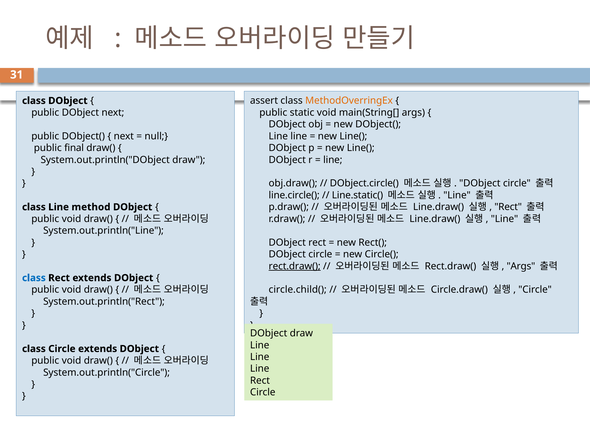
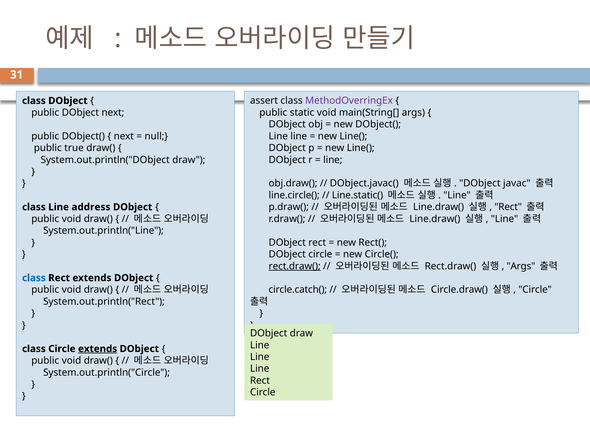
MethodOverringEx colour: orange -> purple
final: final -> true
DObject.circle(: DObject.circle( -> DObject.javac(
circle at (517, 183): circle -> javac
method: method -> address
circle.child(: circle.child( -> circle.catch(
extends at (98, 348) underline: none -> present
